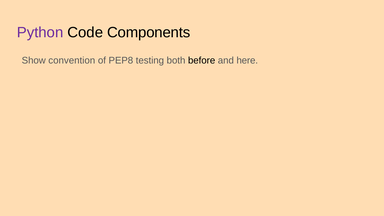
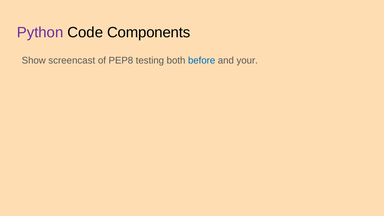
convention: convention -> screencast
before colour: black -> blue
here: here -> your
